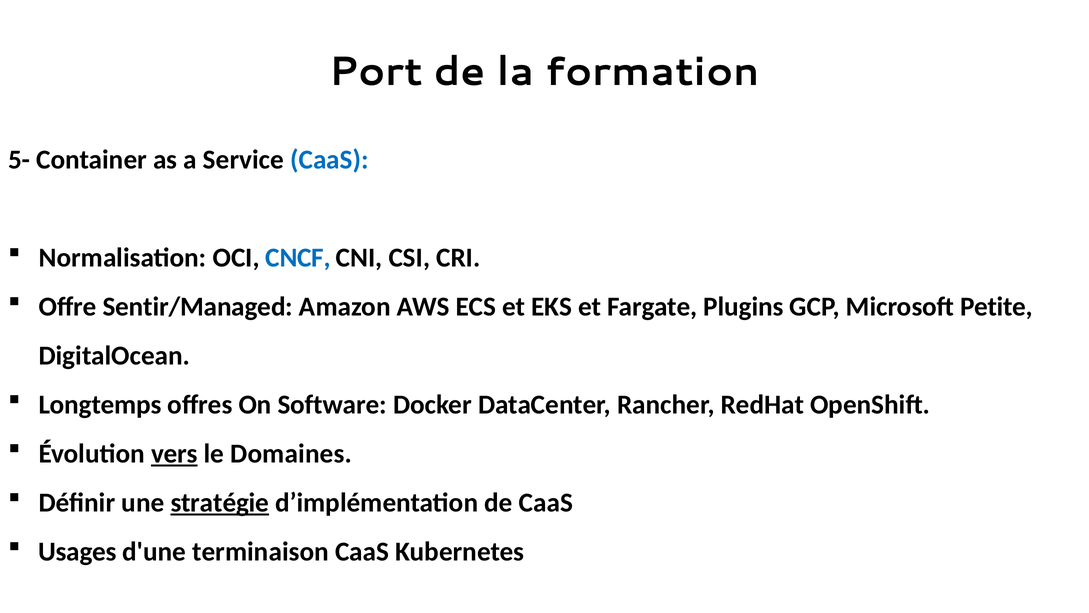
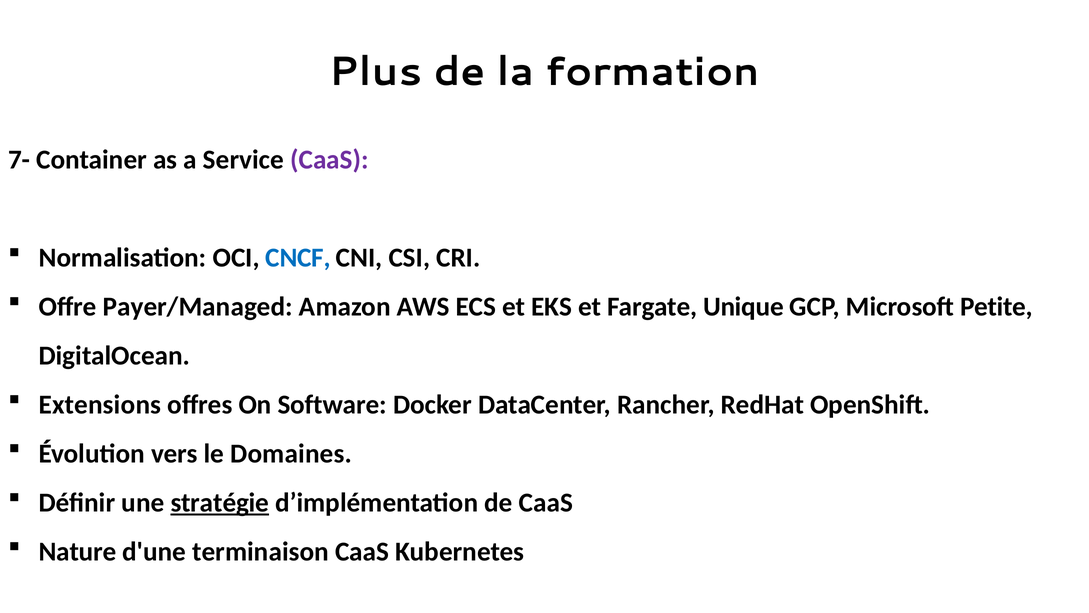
Port: Port -> Plus
5-: 5- -> 7-
CaaS at (329, 159) colour: blue -> purple
Sentir/Managed: Sentir/Managed -> Payer/Managed
Plugins: Plugins -> Unique
Longtemps: Longtemps -> Extensions
vers underline: present -> none
Usages: Usages -> Nature
